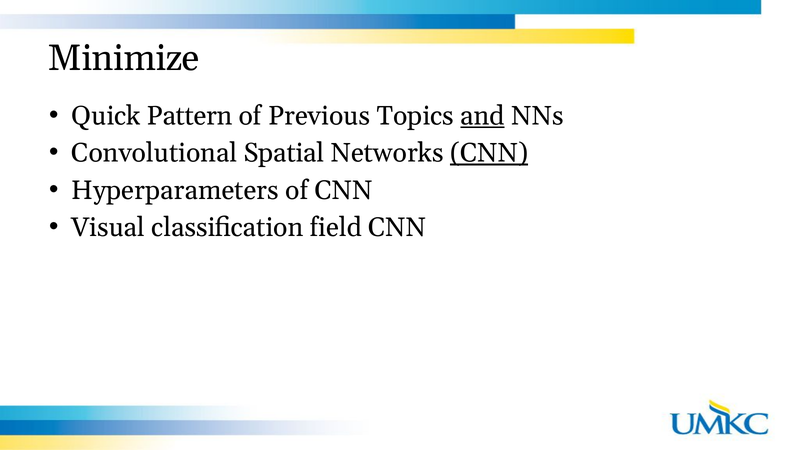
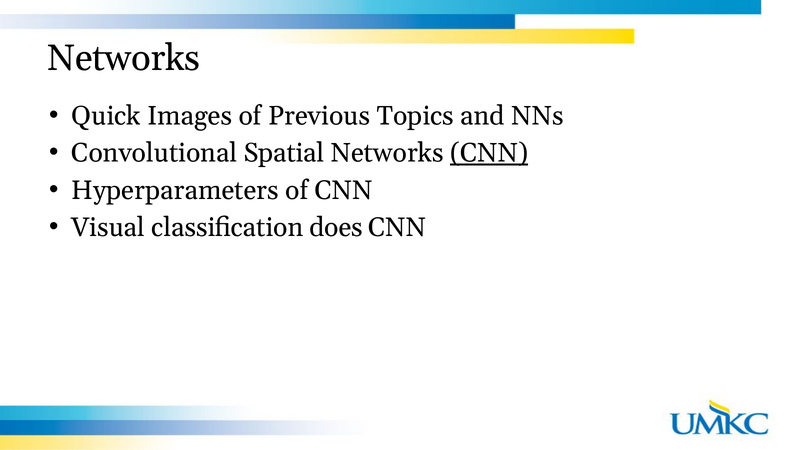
Minimize at (124, 58): Minimize -> Networks
Pattern: Pattern -> Images
and underline: present -> none
field: field -> does
